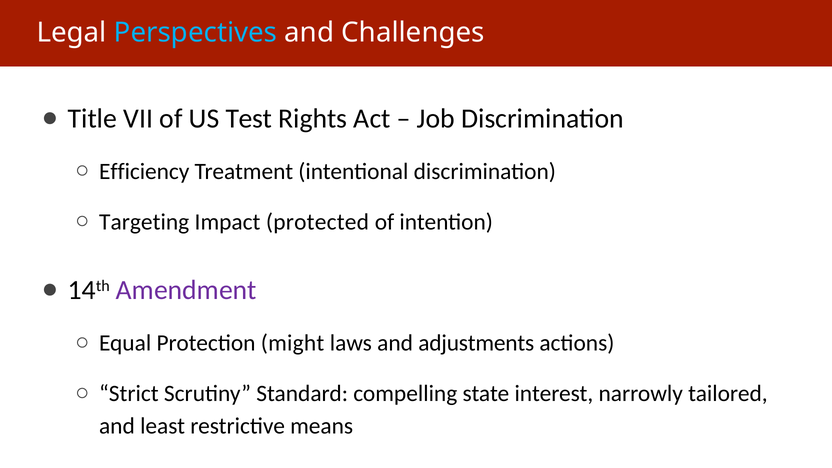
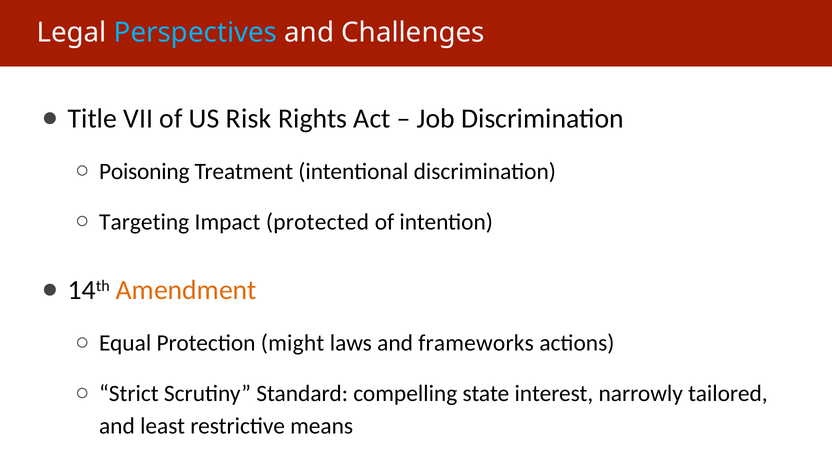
Test: Test -> Risk
Efficiency: Efficiency -> Poisoning
Amendment colour: purple -> orange
adjustments: adjustments -> frameworks
